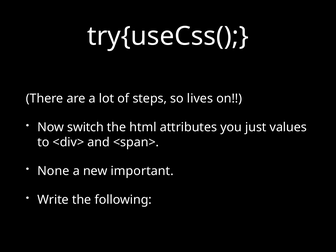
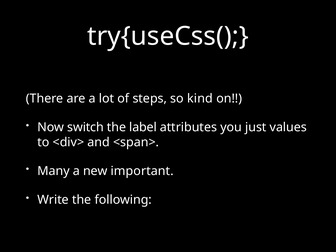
lives: lives -> kind
html: html -> label
None: None -> Many
